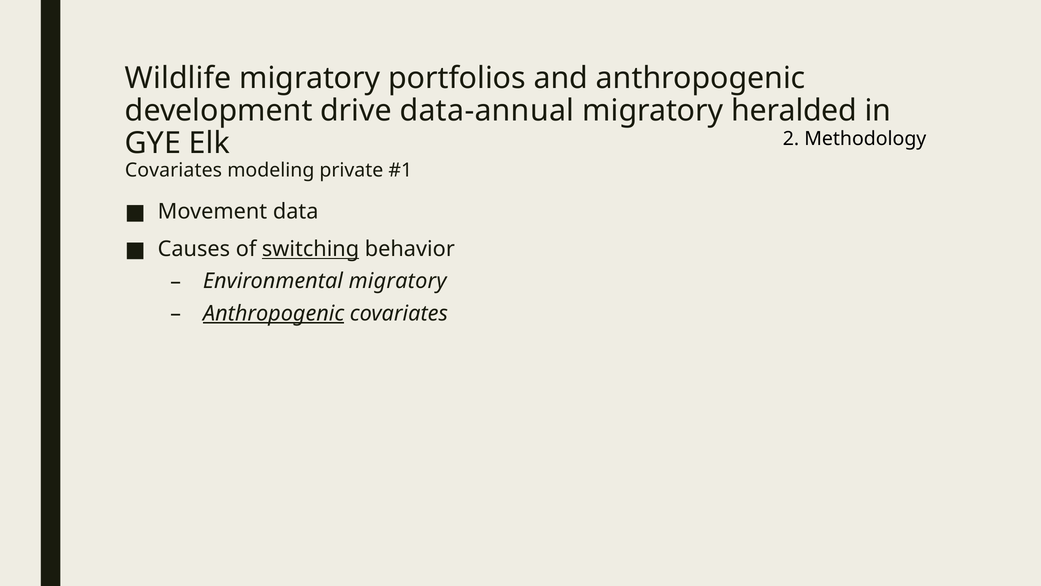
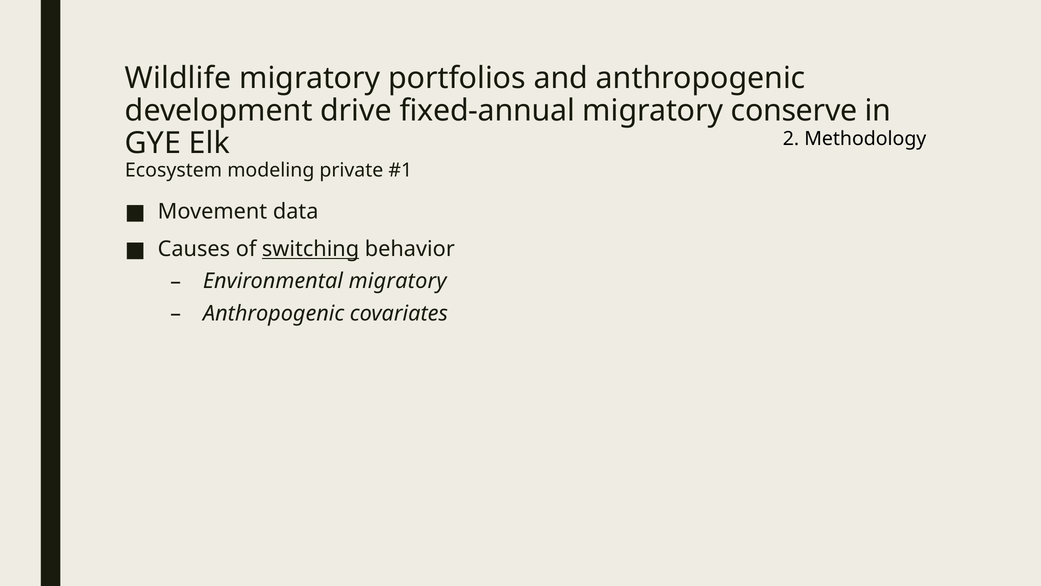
data-annual: data-annual -> fixed-annual
heralded: heralded -> conserve
Covariates at (173, 170): Covariates -> Ecosystem
Anthropogenic at (274, 313) underline: present -> none
